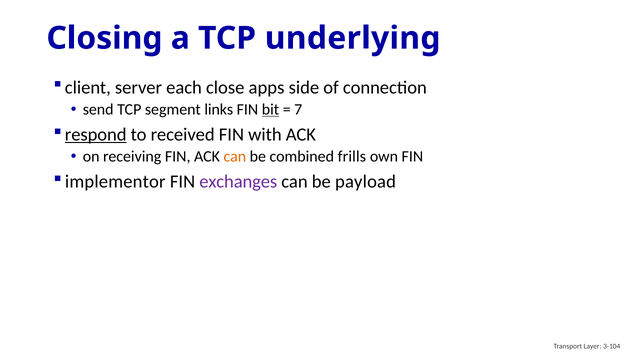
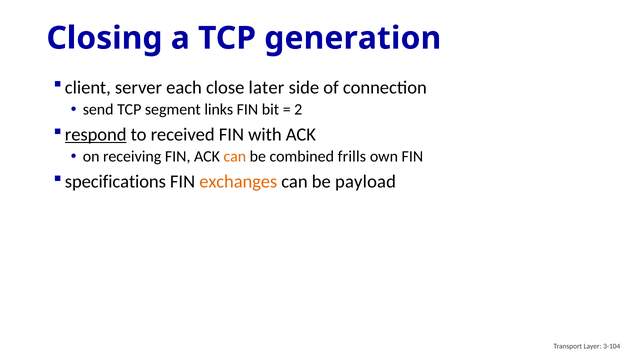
underlying: underlying -> generation
apps: apps -> later
bit underline: present -> none
7: 7 -> 2
implementor: implementor -> specifications
exchanges colour: purple -> orange
